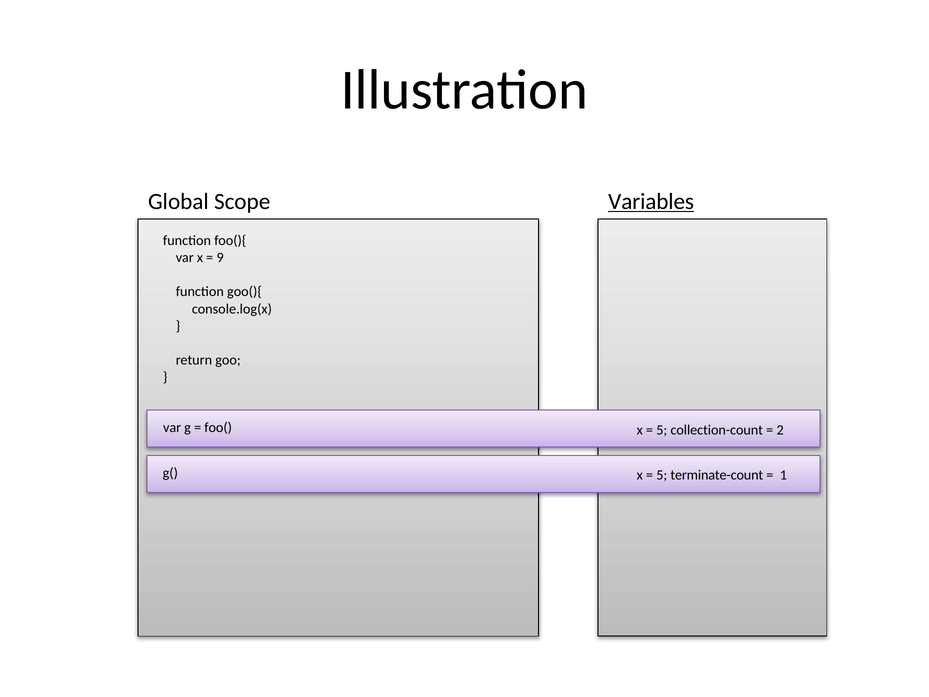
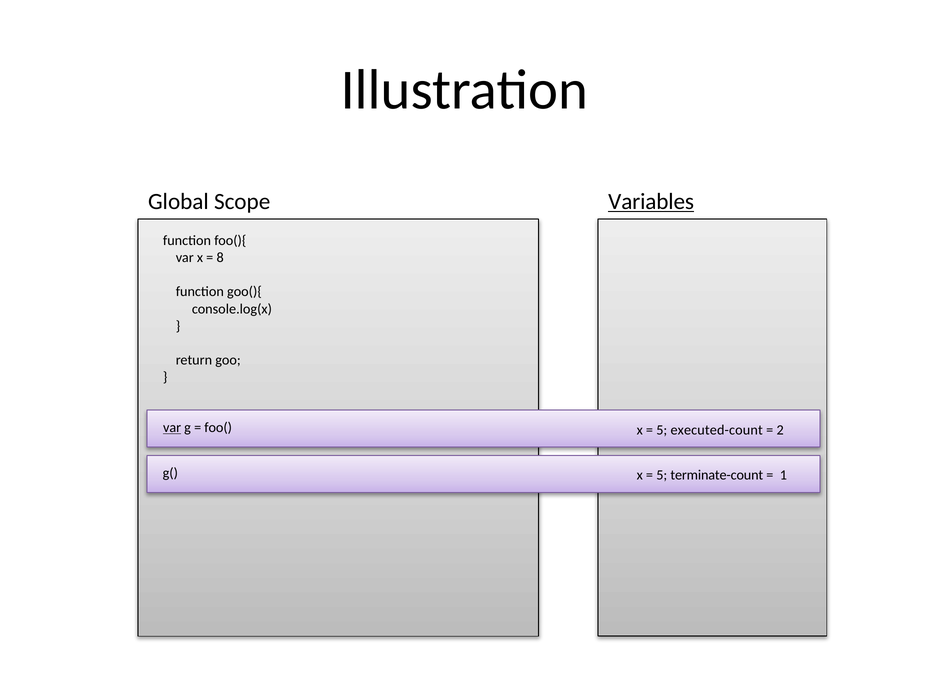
9: 9 -> 8
var at (172, 428) underline: none -> present
collection-count: collection-count -> executed-count
